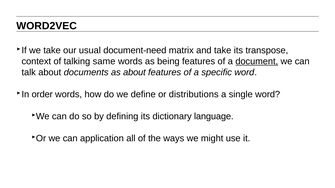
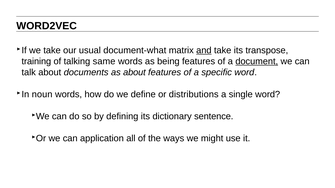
document-need: document-need -> document-what
and underline: none -> present
context: context -> training
order: order -> noun
language: language -> sentence
